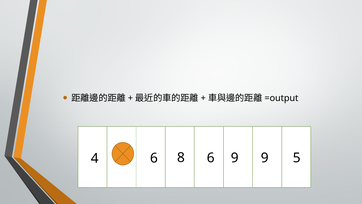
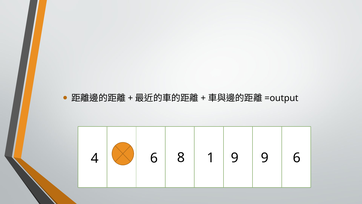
6 6: 6 -> 1
9 5: 5 -> 6
